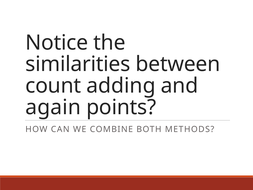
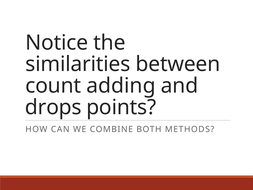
again: again -> drops
